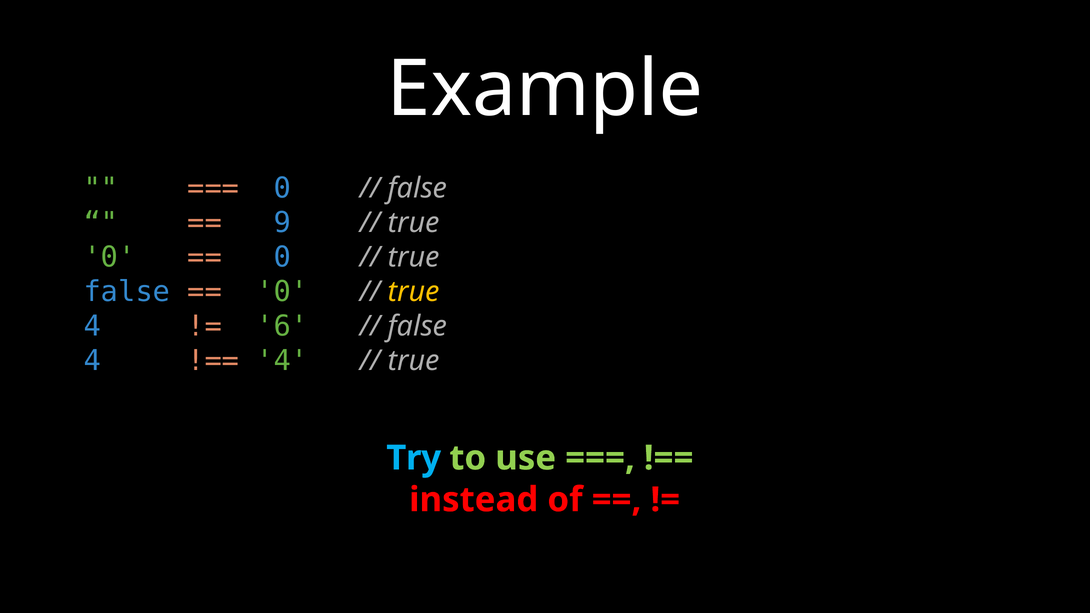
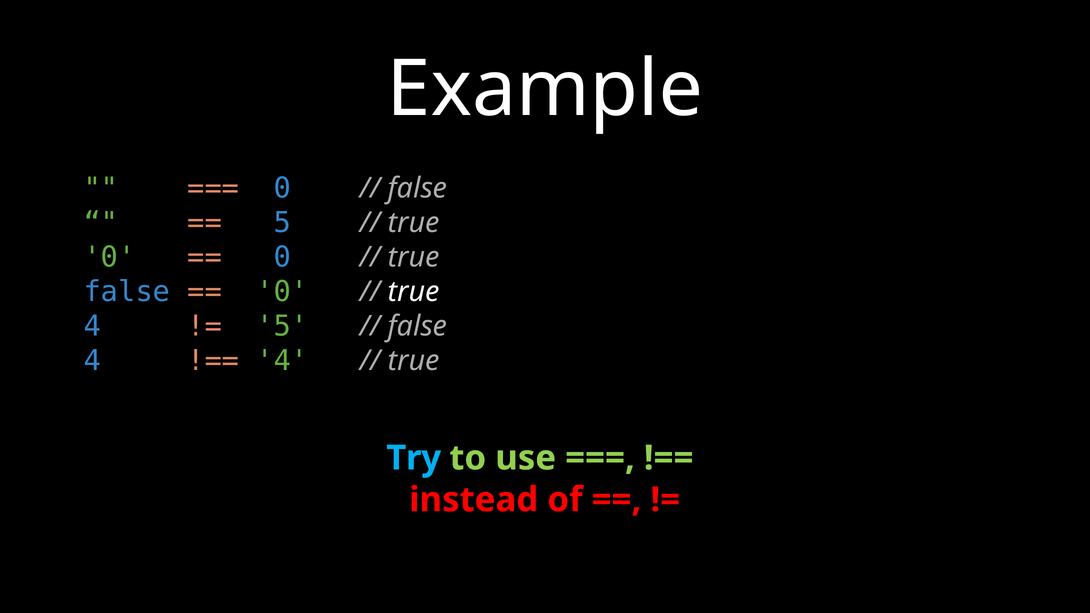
9 at (282, 223): 9 -> 5
true at (414, 292) colour: yellow -> white
6 at (282, 326): 6 -> 5
